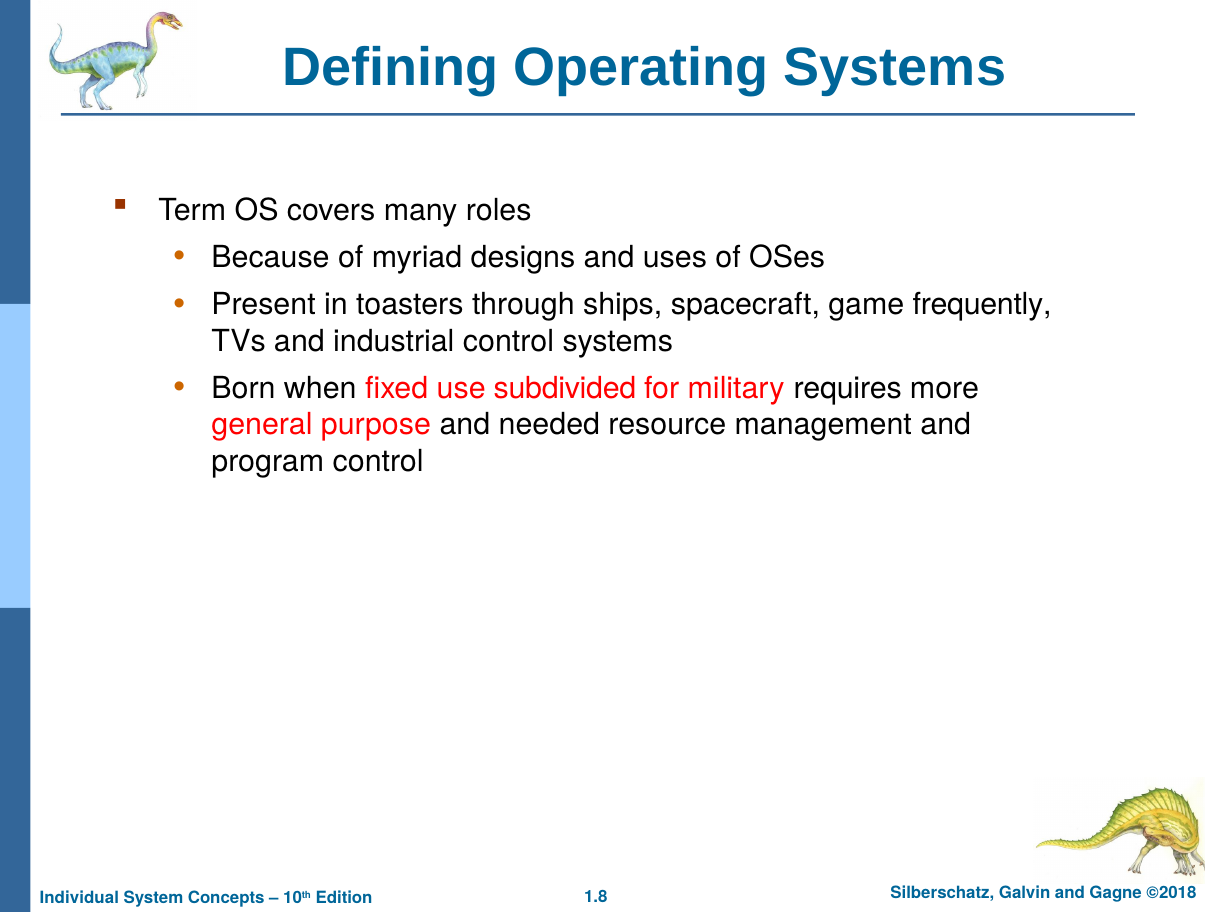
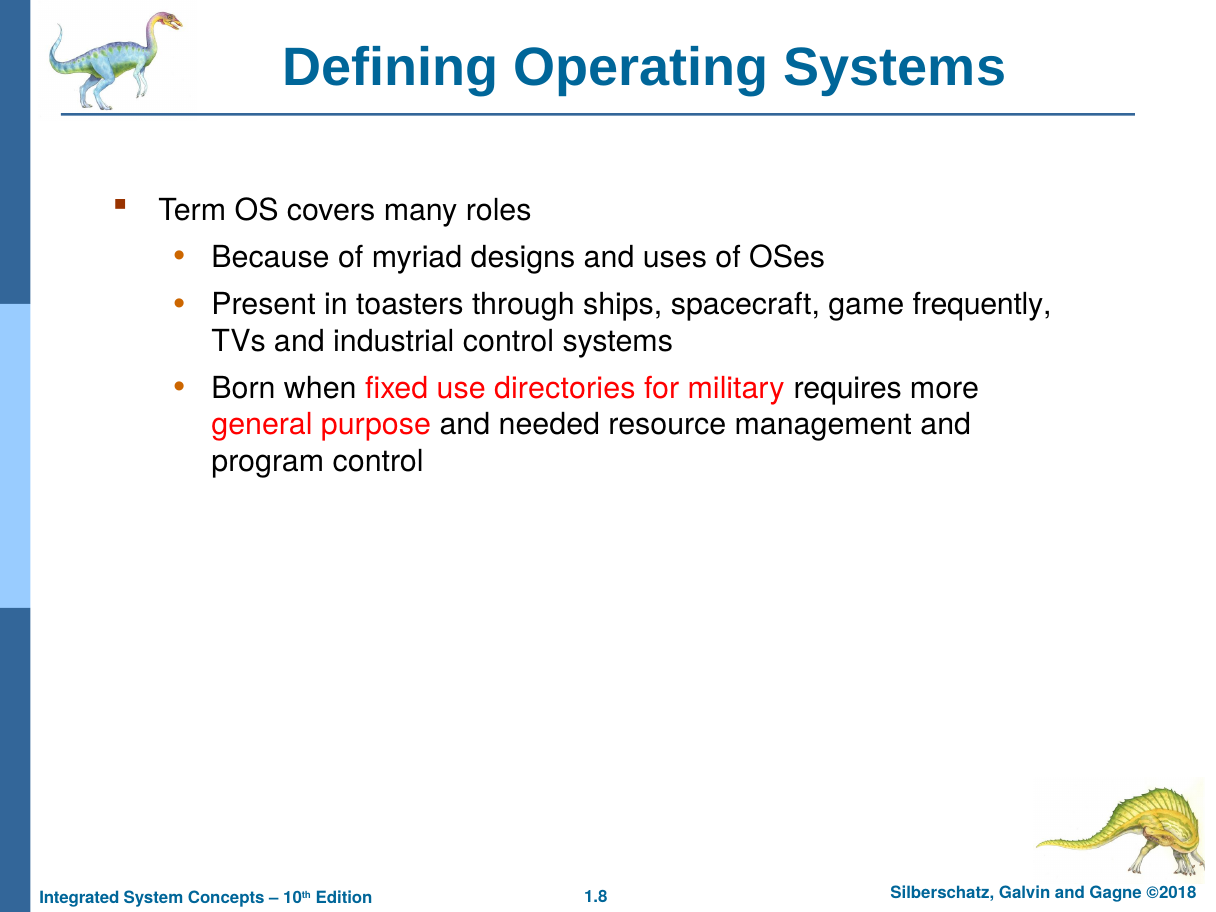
subdivided: subdivided -> directories
Individual: Individual -> Integrated
